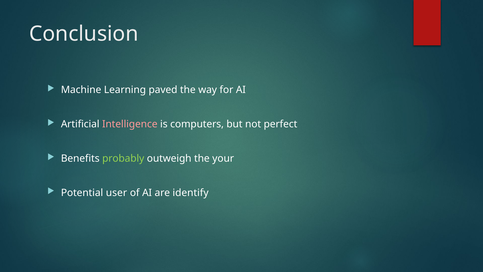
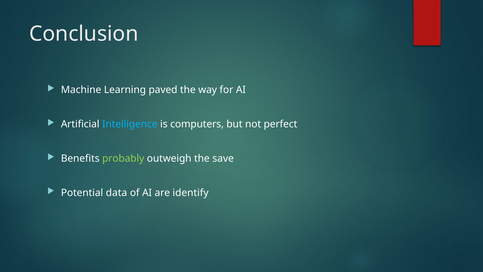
Intelligence colour: pink -> light blue
your: your -> save
user: user -> data
